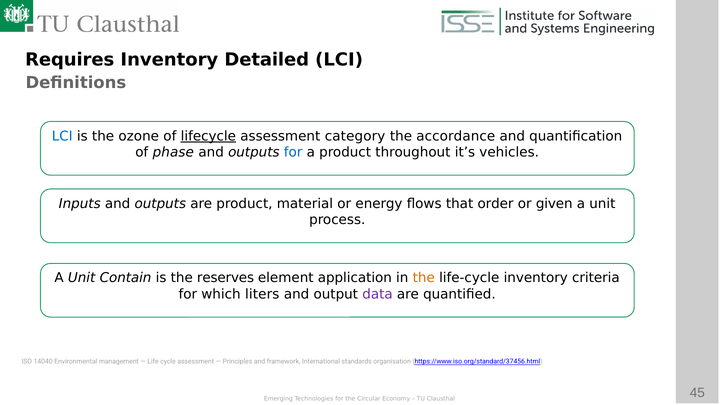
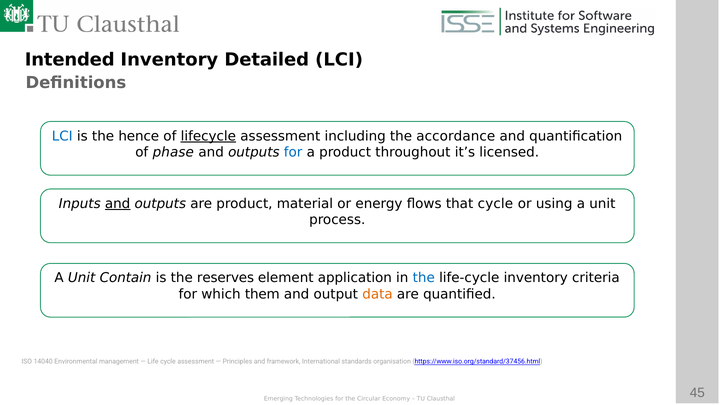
Requires: Requires -> Intended
ozone: ozone -> hence
category: category -> including
vehicles: vehicles -> licensed
and at (118, 204) underline: none -> present
that order: order -> cycle
given: given -> using
the at (424, 278) colour: orange -> blue
liters: liters -> them
data colour: purple -> orange
